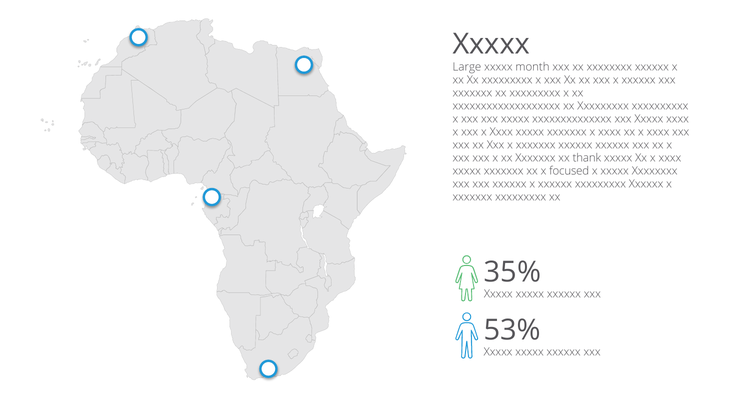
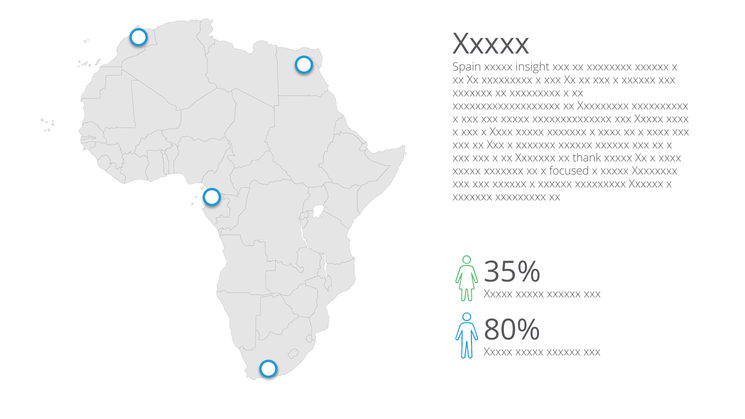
Large: Large -> Spain
month: month -> insight
53%: 53% -> 80%
